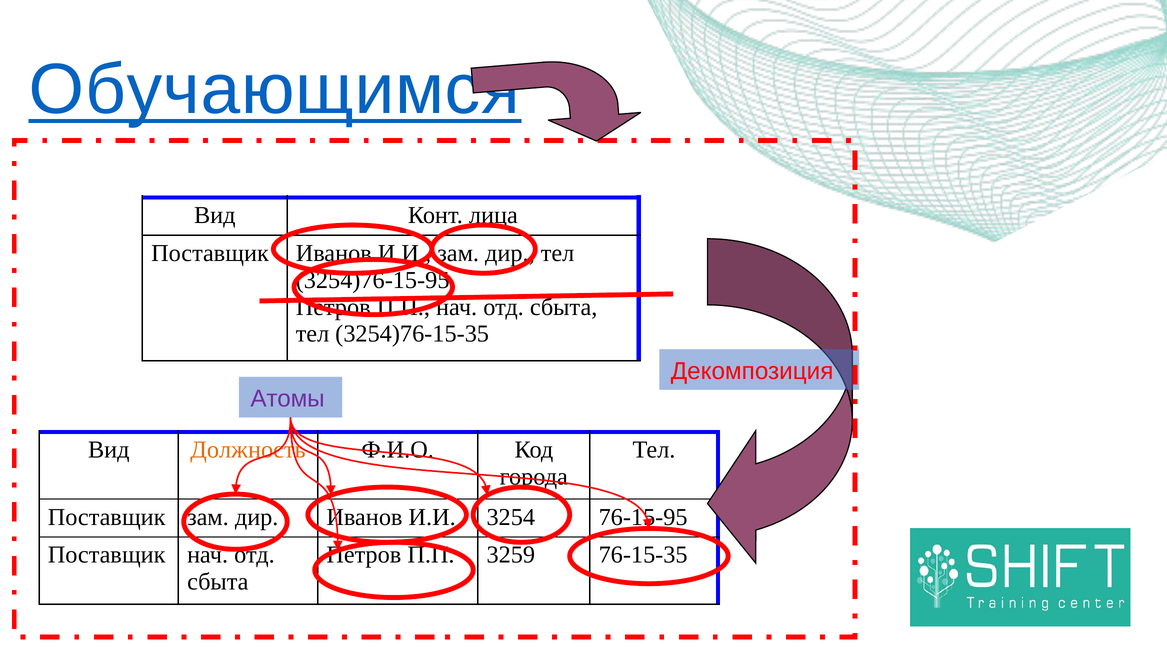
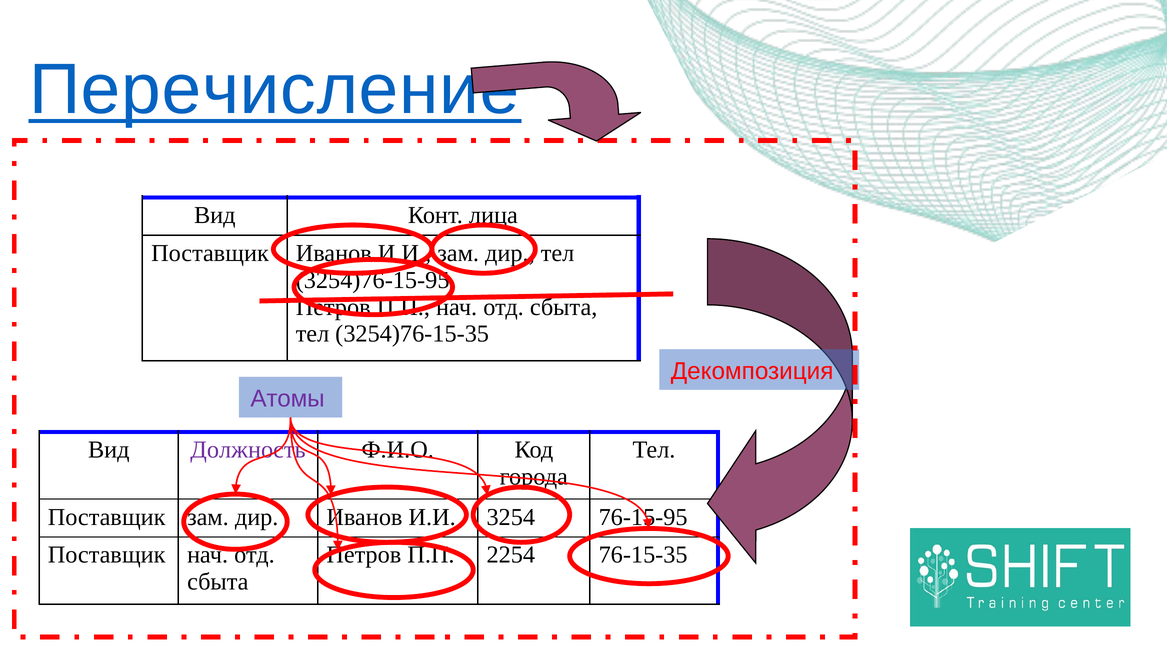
Обучающимся: Обучающимся -> Перечисление
Должность colour: orange -> purple
3259: 3259 -> 2254
